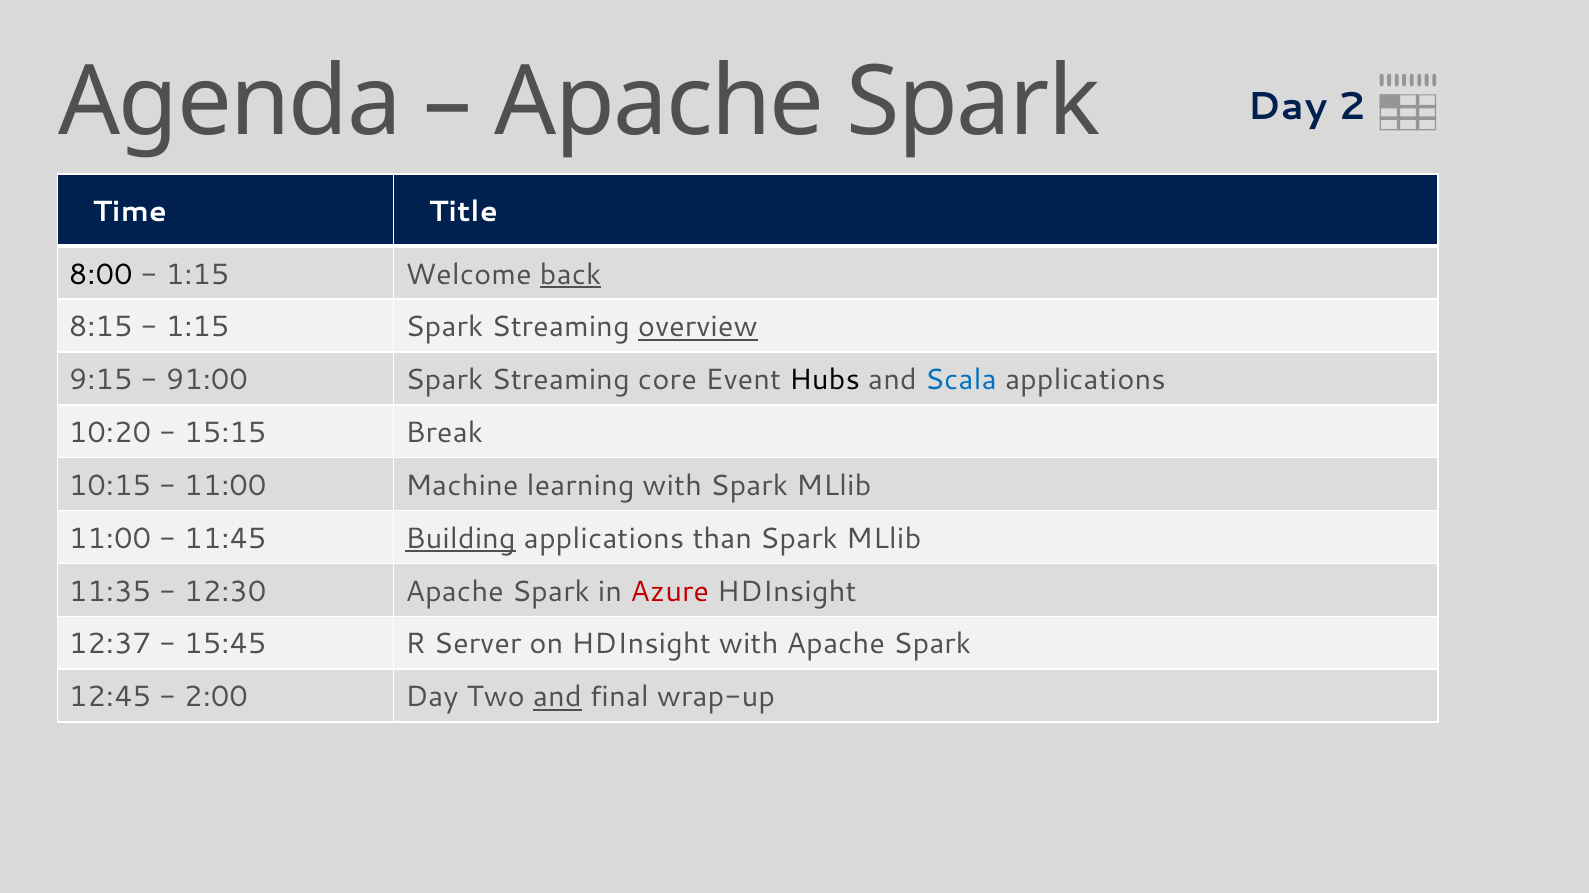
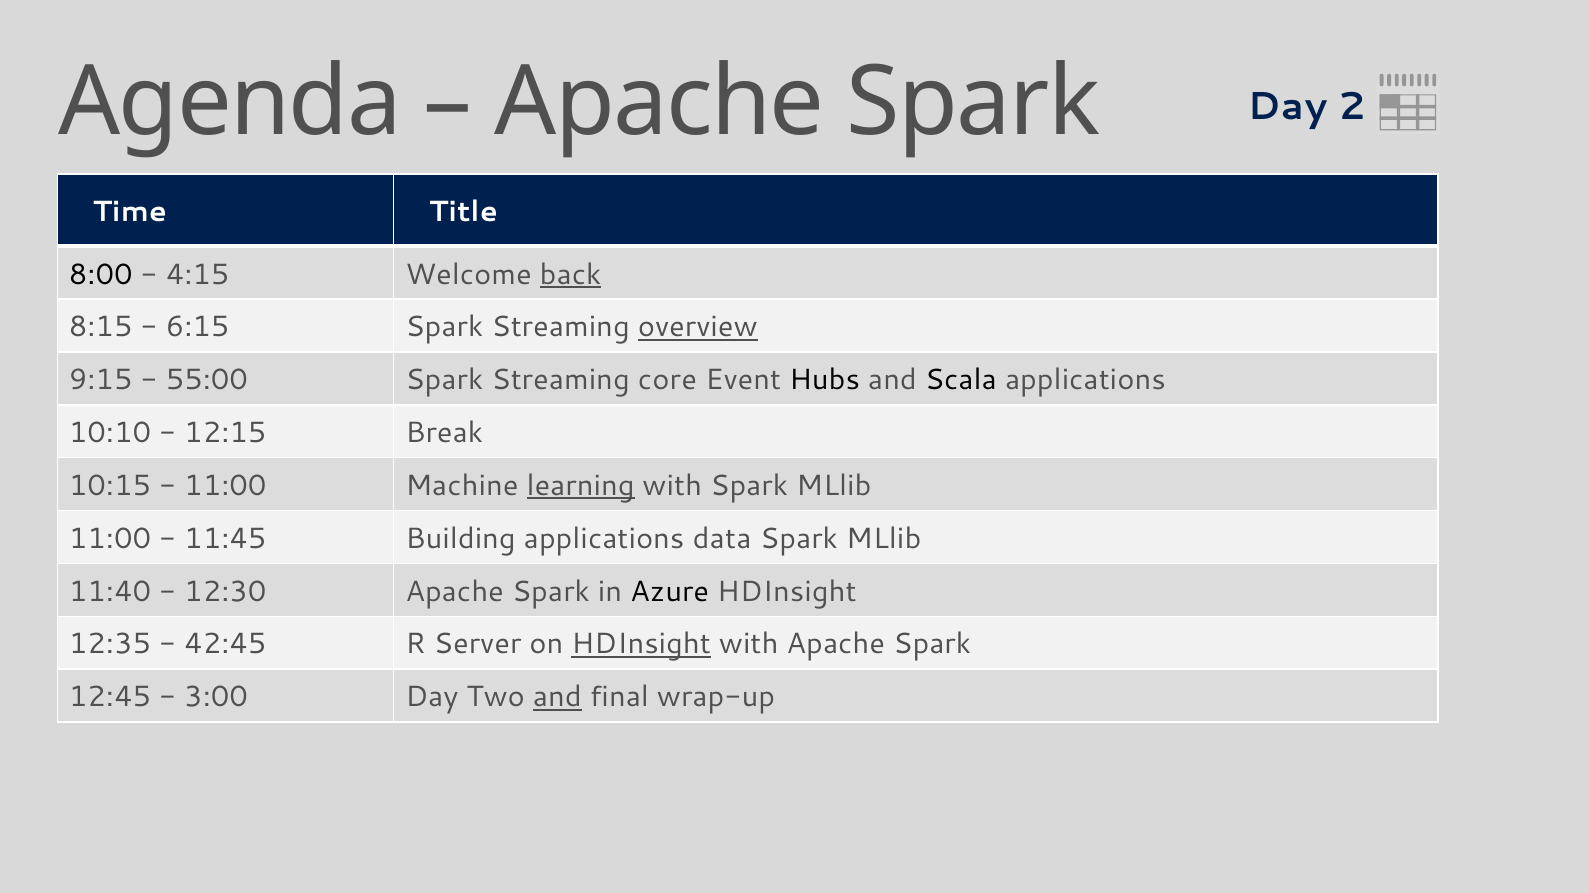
1:15 at (198, 275): 1:15 -> 4:15
1:15 at (198, 327): 1:15 -> 6:15
91:00: 91:00 -> 55:00
Scala colour: blue -> black
10:20: 10:20 -> 10:10
15:15: 15:15 -> 12:15
learning underline: none -> present
Building underline: present -> none
than: than -> data
11:35: 11:35 -> 11:40
Azure colour: red -> black
12:37: 12:37 -> 12:35
15:45: 15:45 -> 42:45
HDInsight at (641, 645) underline: none -> present
2:00: 2:00 -> 3:00
